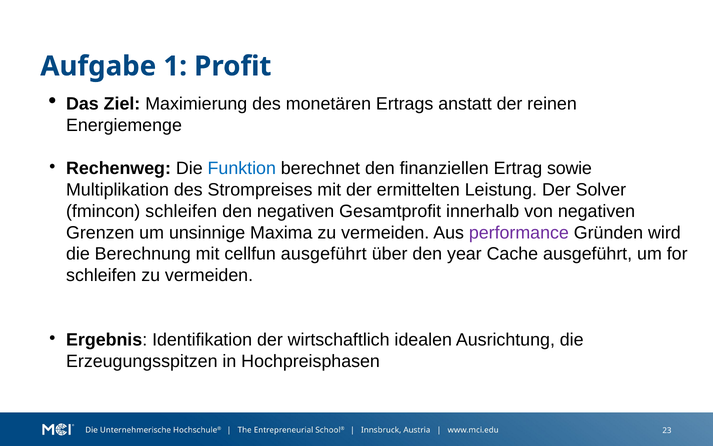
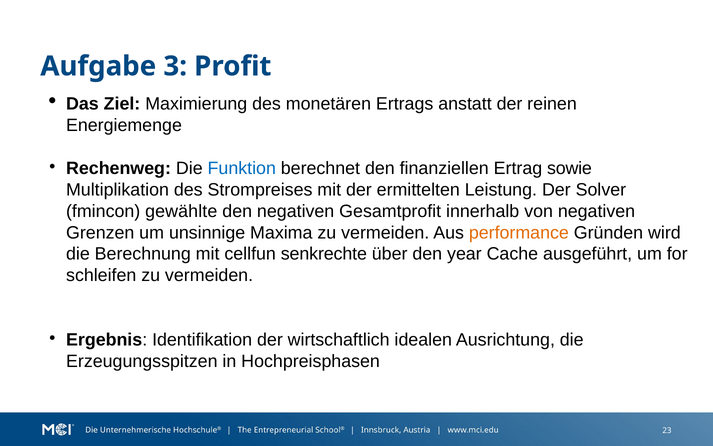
1: 1 -> 3
fmincon schleifen: schleifen -> gewählte
performance colour: purple -> orange
cellfun ausgeführt: ausgeführt -> senkrechte
